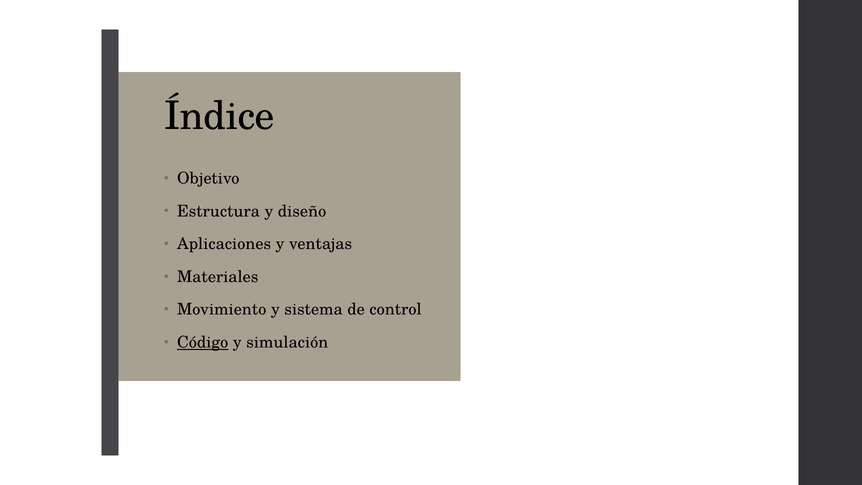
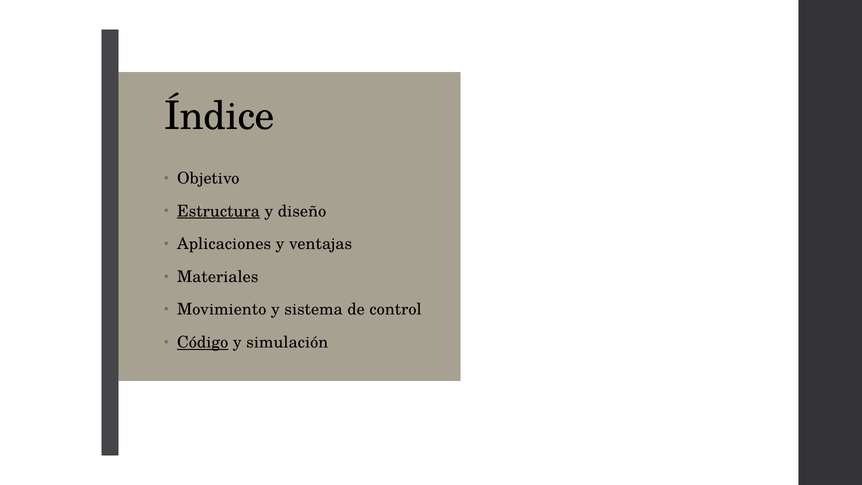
Estructura underline: none -> present
